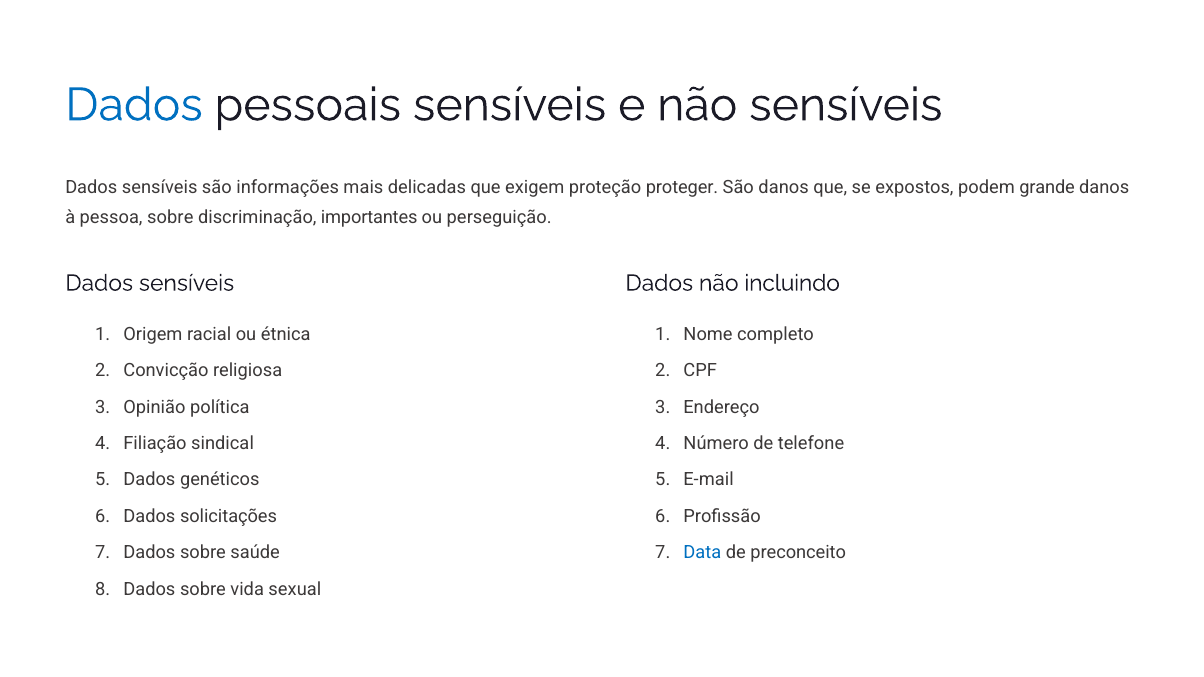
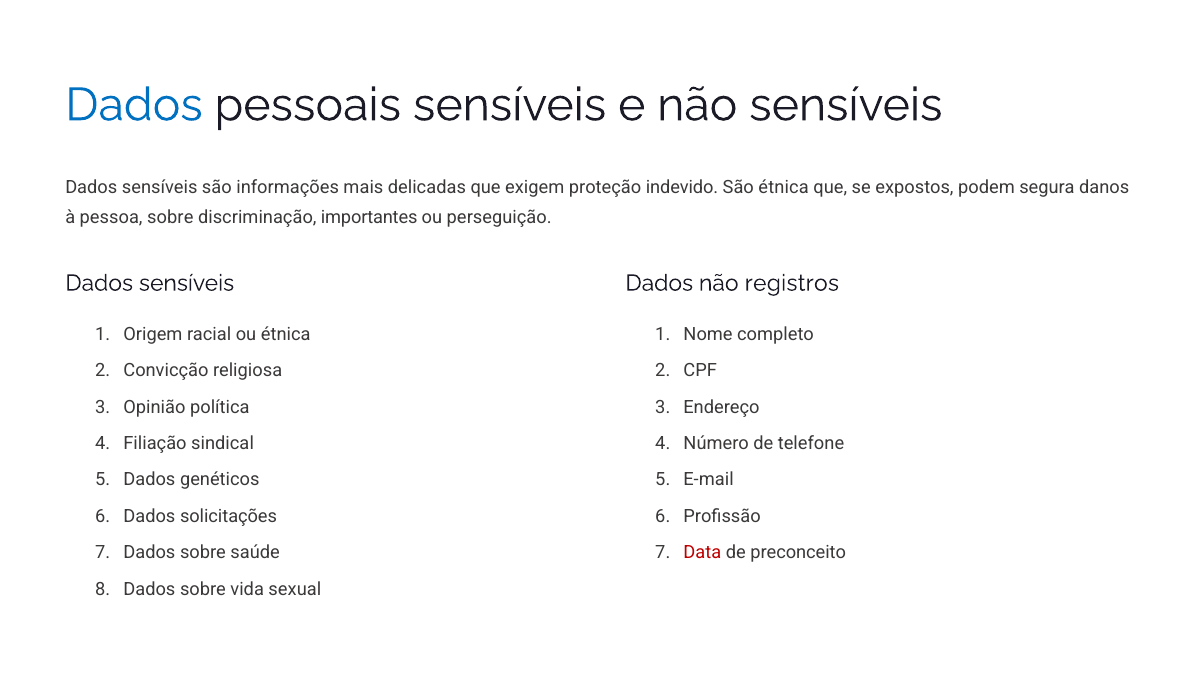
proteger: proteger -> indevido
São danos: danos -> étnica
grande: grande -> segura
incluindo: incluindo -> registros
Data colour: blue -> red
